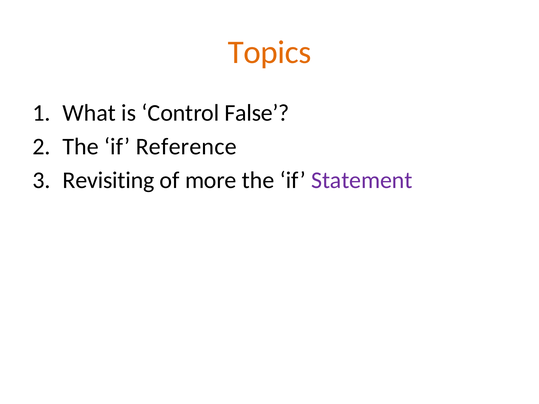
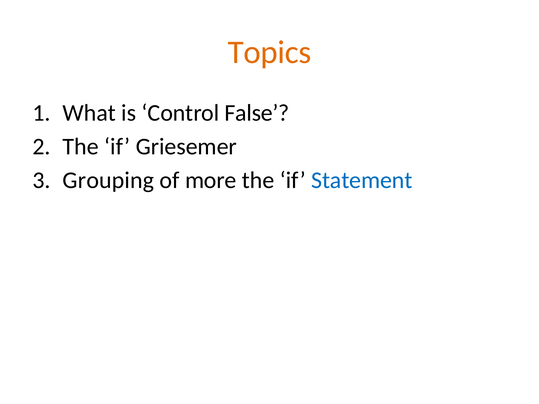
Reference: Reference -> Griesemer
Revisiting: Revisiting -> Grouping
Statement colour: purple -> blue
